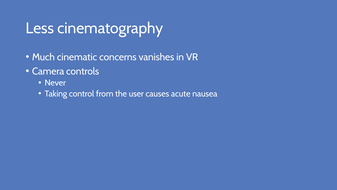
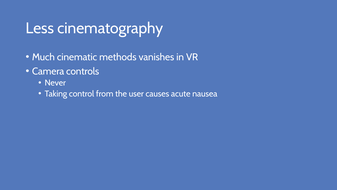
concerns: concerns -> methods
